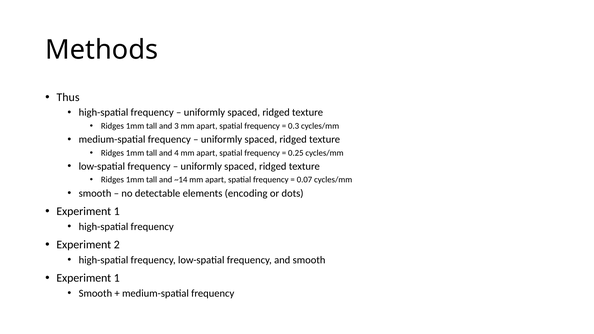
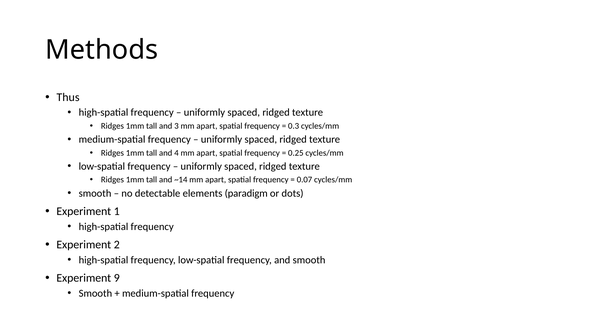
encoding: encoding -> paradigm
1 at (117, 278): 1 -> 9
